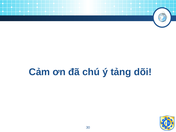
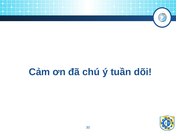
tảng: tảng -> tuần
